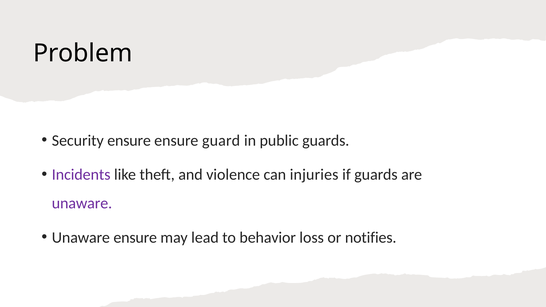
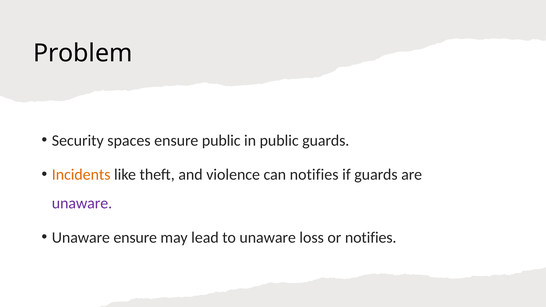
Security ensure: ensure -> spaces
ensure guard: guard -> public
Incidents colour: purple -> orange
can injuries: injuries -> notifies
to behavior: behavior -> unaware
